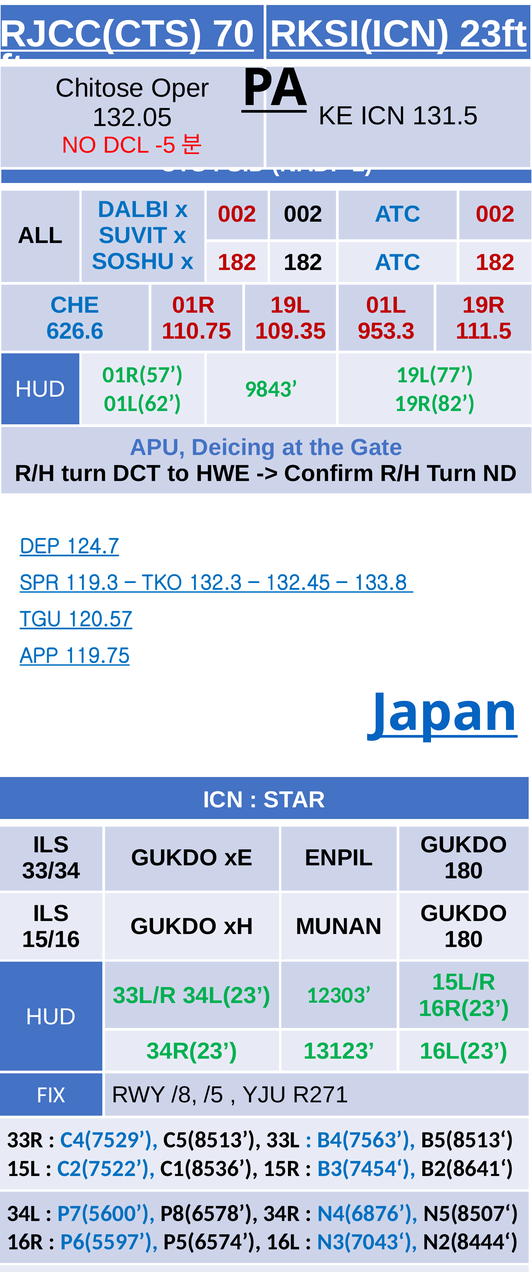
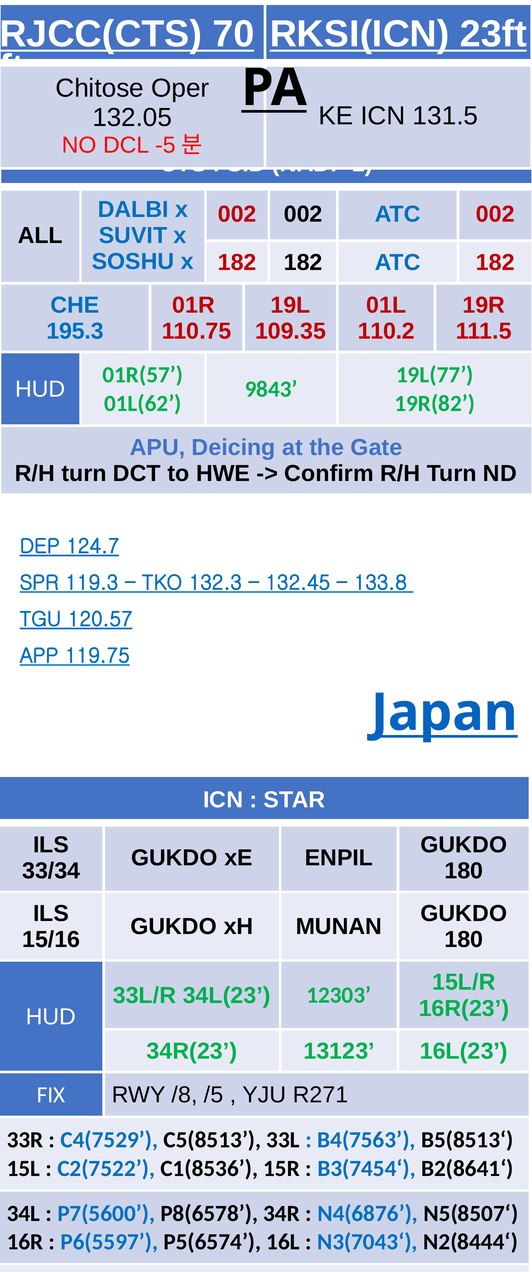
626.6: 626.6 -> 195.3
953.3: 953.3 -> 110.2
